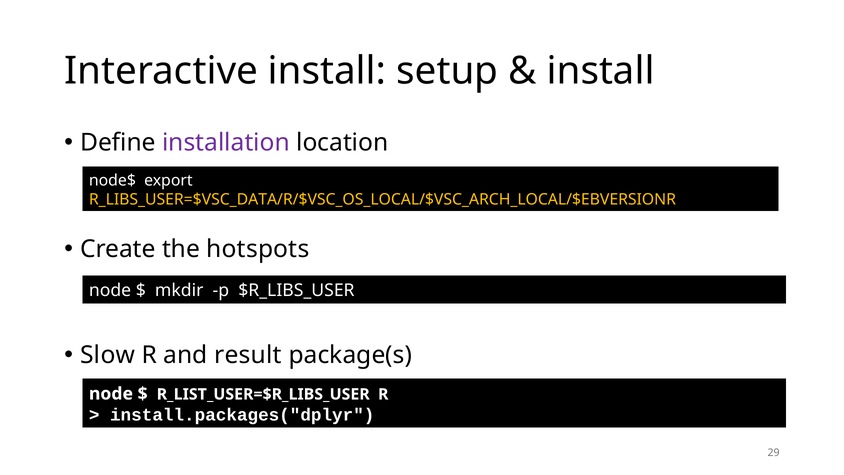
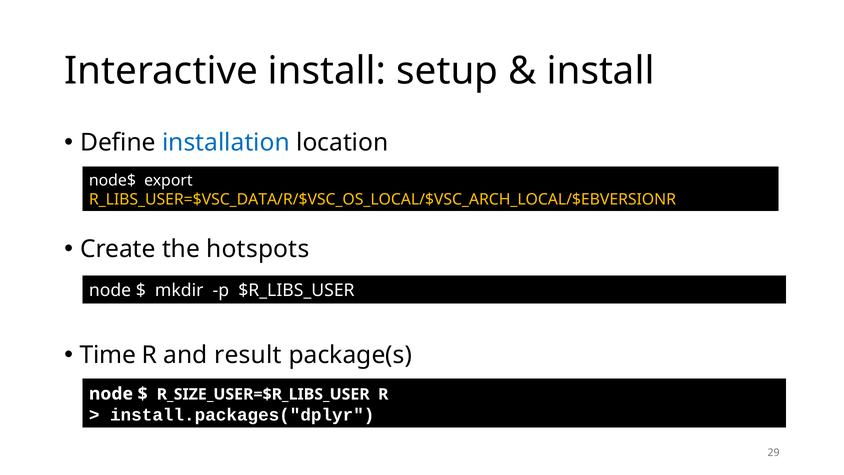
installation colour: purple -> blue
Slow: Slow -> Time
R_LIST_USER=$R_LIBS_USER: R_LIST_USER=$R_LIBS_USER -> R_SIZE_USER=$R_LIBS_USER
